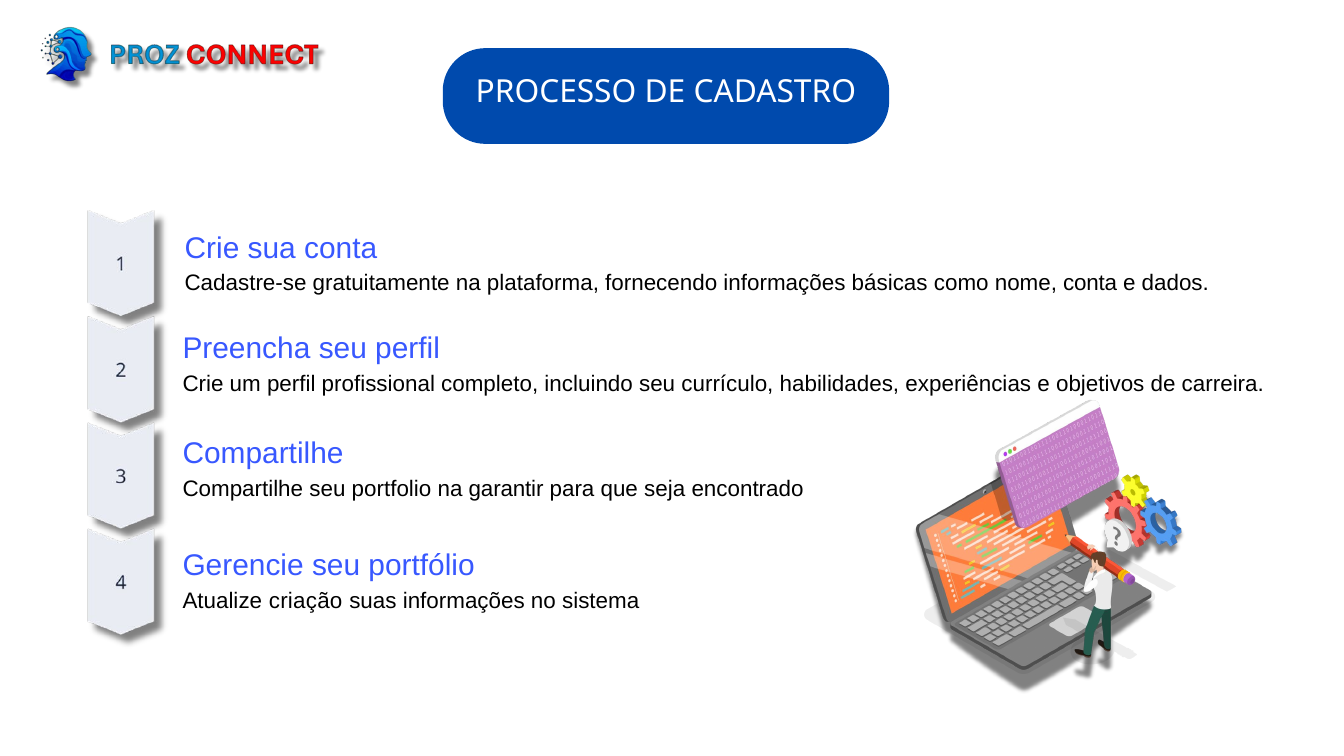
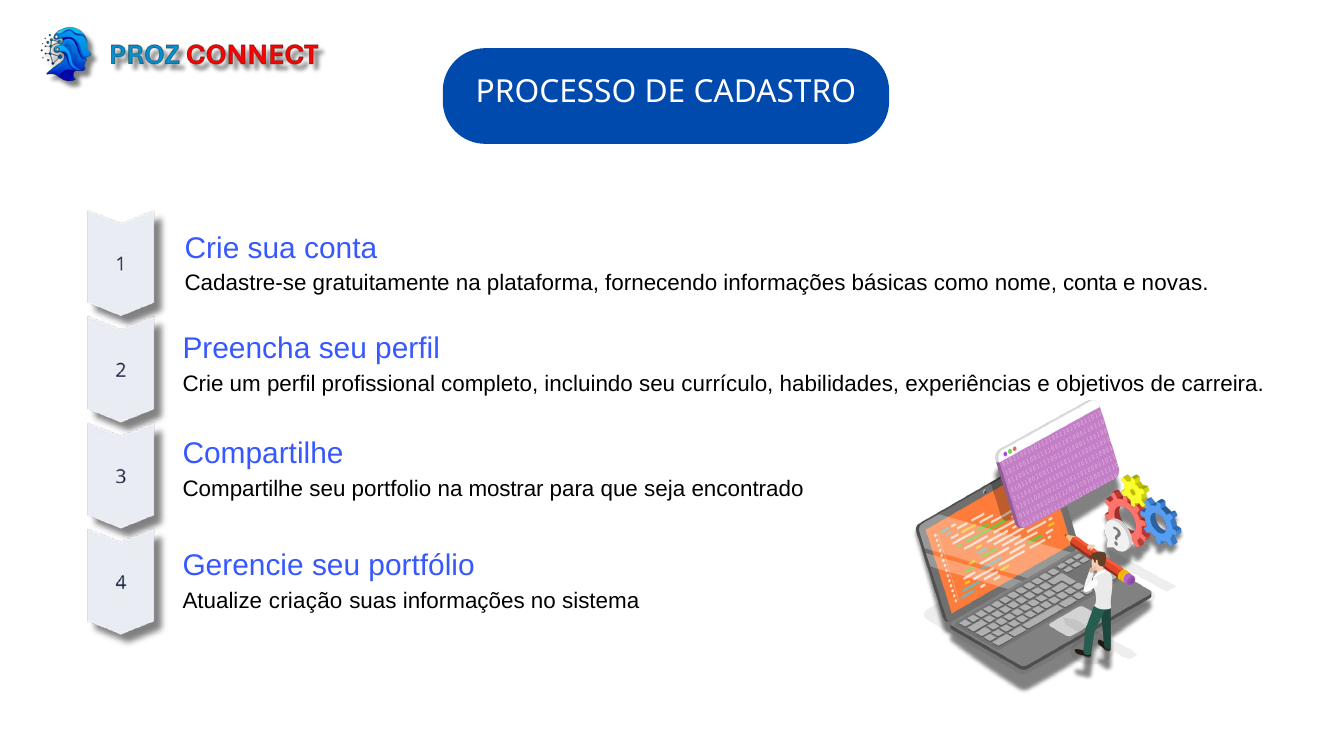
dados: dados -> novas
garantir: garantir -> mostrar
